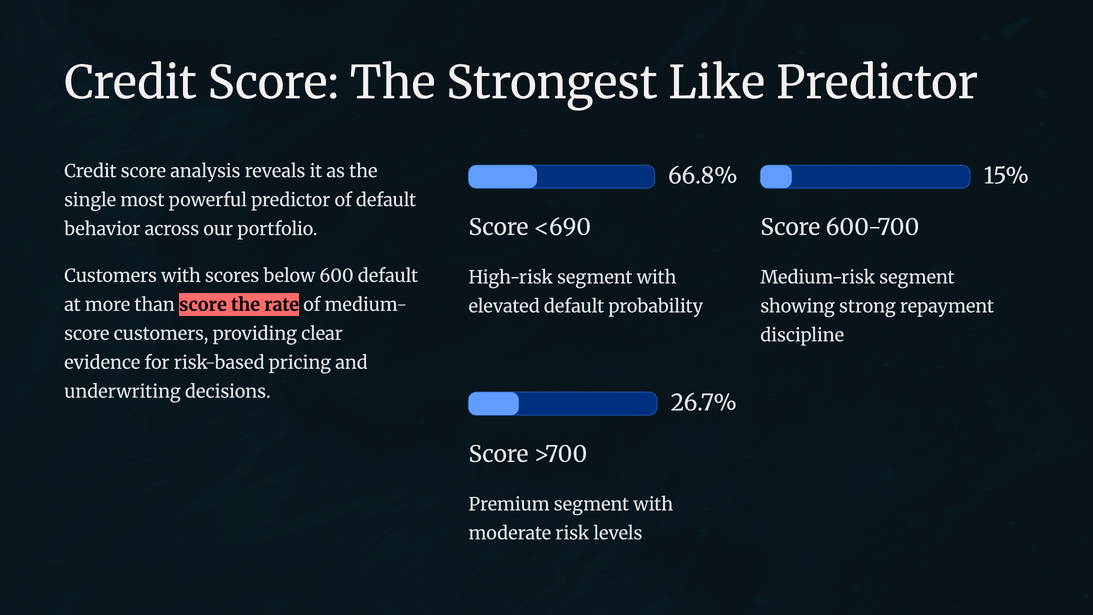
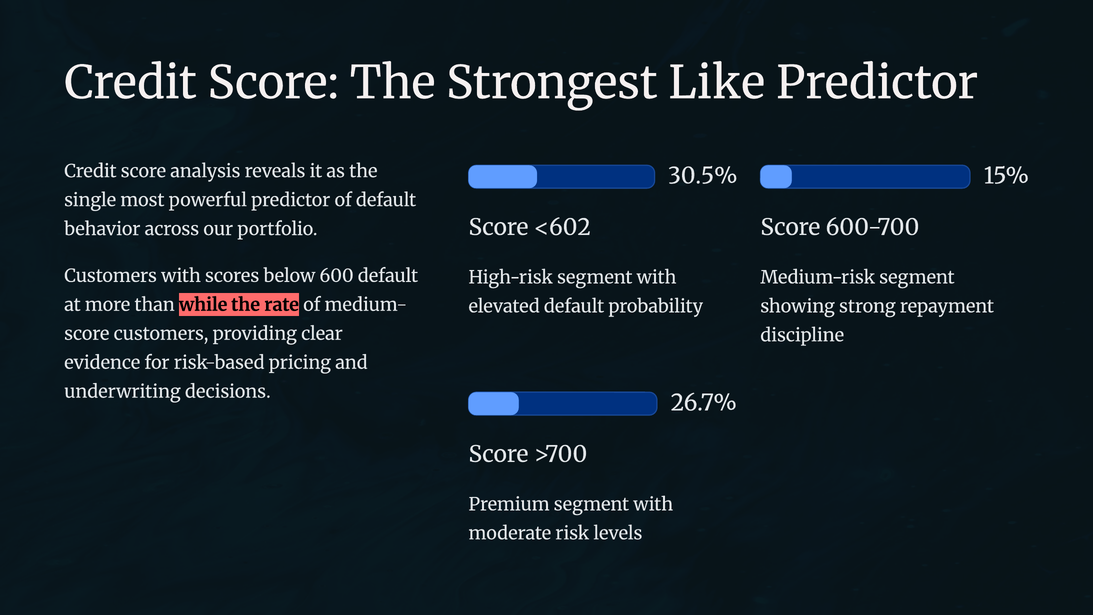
66.8%: 66.8% -> 30.5%
<690: <690 -> <602
than score: score -> while
